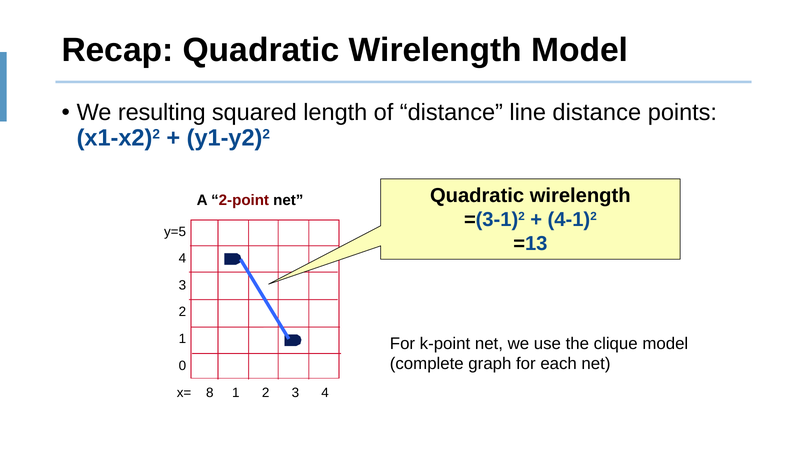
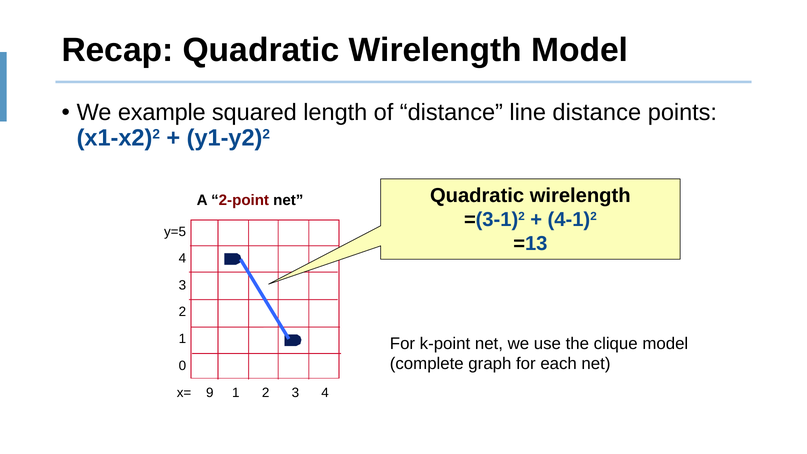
resulting: resulting -> example
8: 8 -> 9
